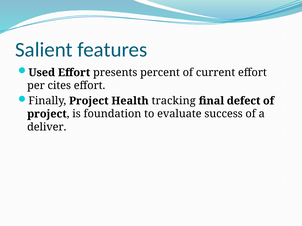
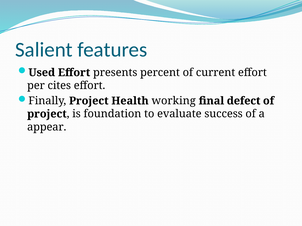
tracking: tracking -> working
deliver: deliver -> appear
